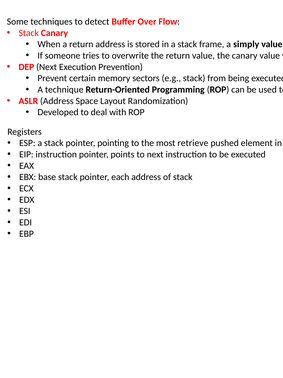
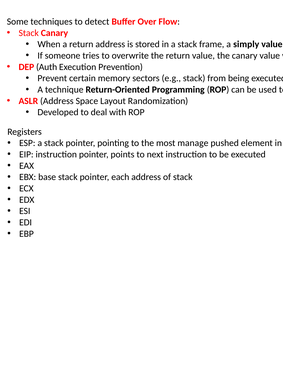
DEP Next: Next -> Auth
retrieve: retrieve -> manage
